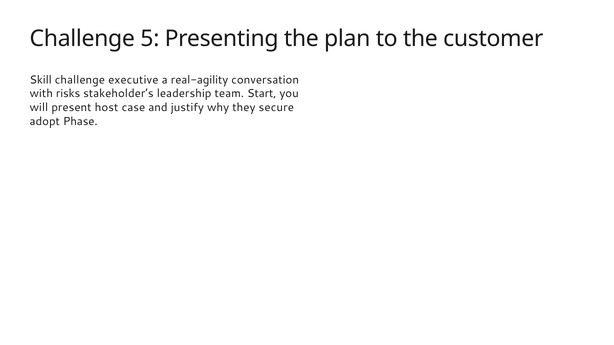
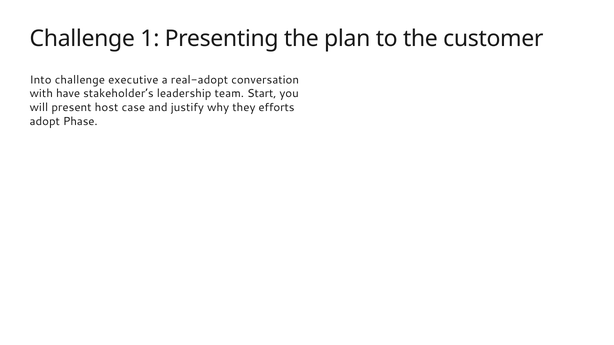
5: 5 -> 1
Skill: Skill -> Into
real-agility: real-agility -> real-adopt
risks: risks -> have
secure: secure -> efforts
